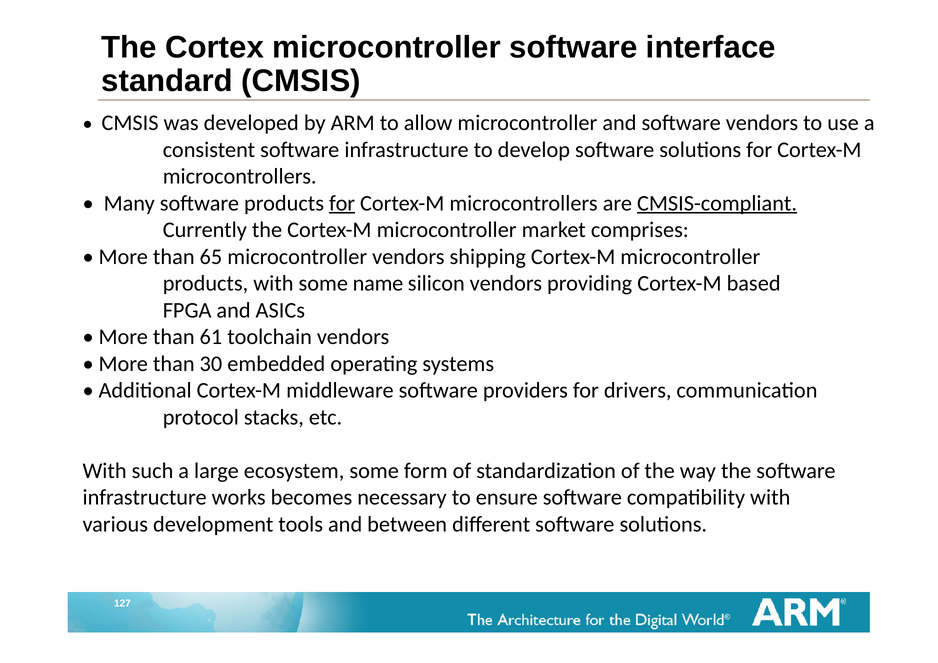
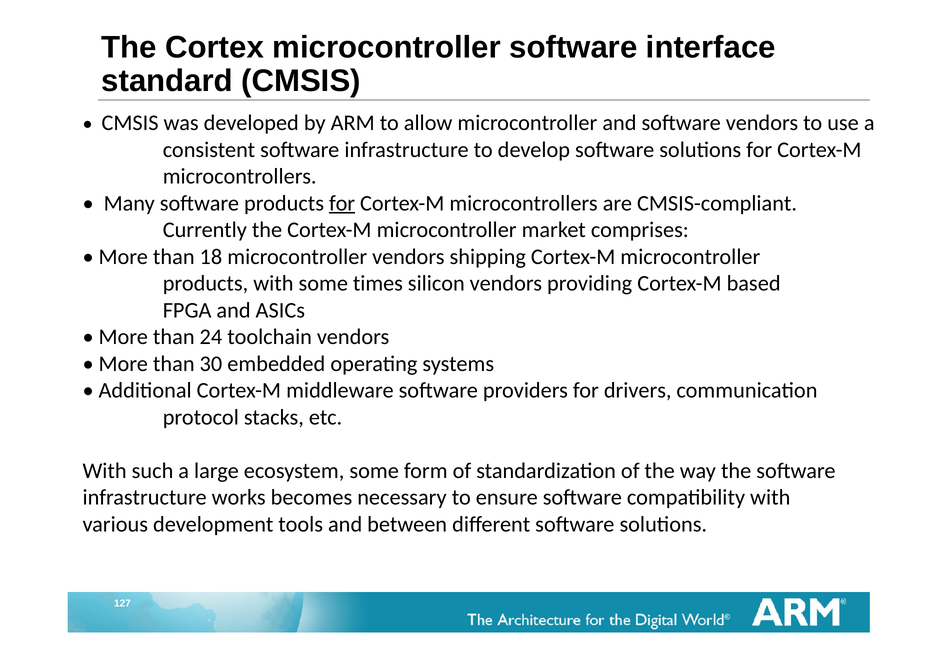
CMSIS-compliant underline: present -> none
65: 65 -> 18
name: name -> times
61: 61 -> 24
